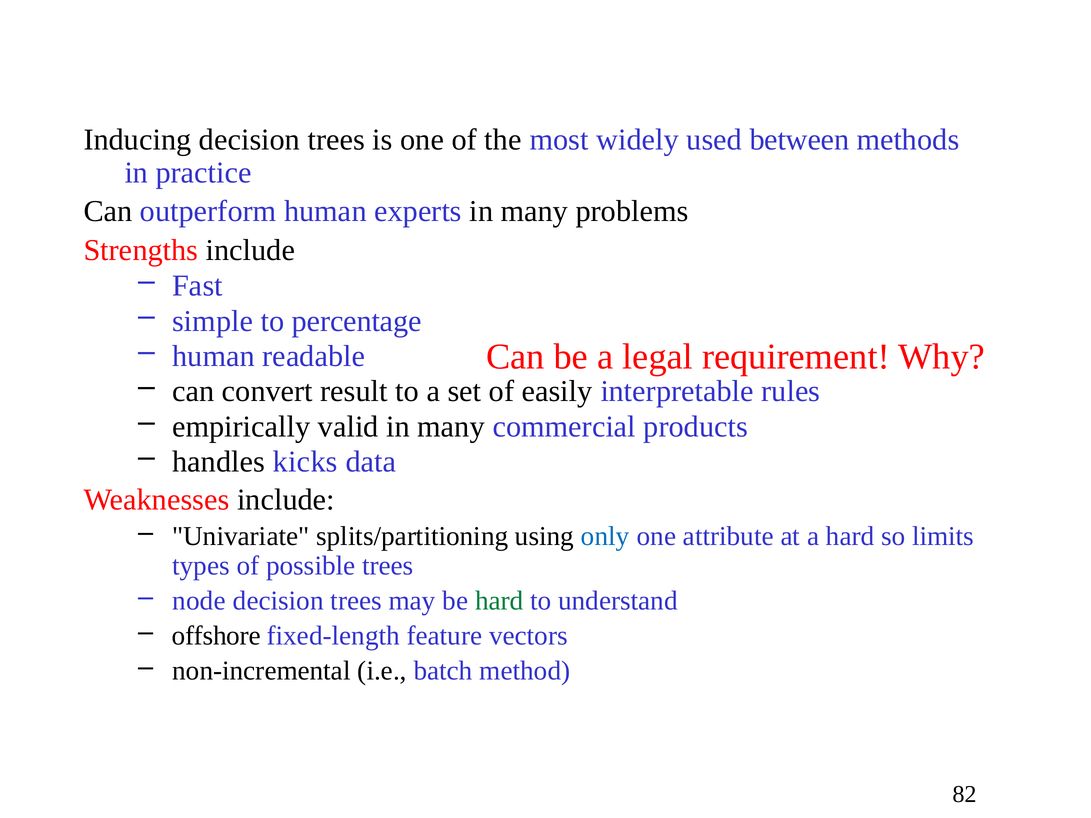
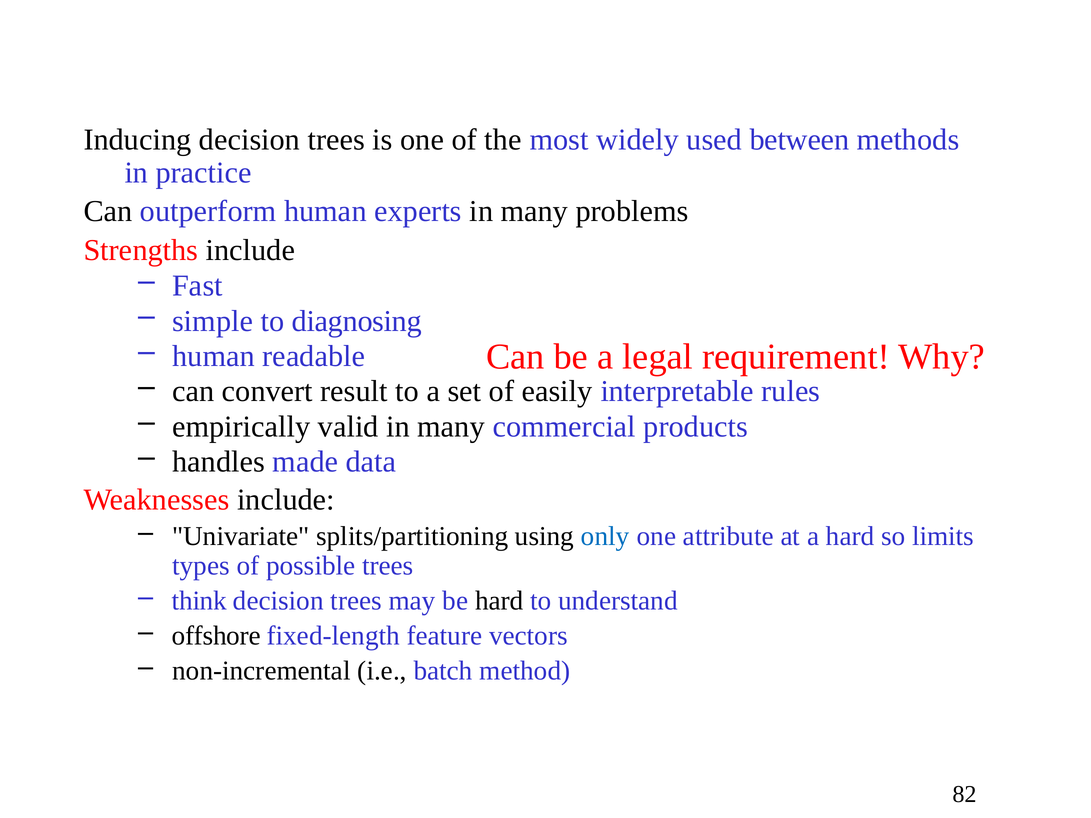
percentage: percentage -> diagnosing
kicks: kicks -> made
node: node -> think
hard at (499, 601) colour: green -> black
